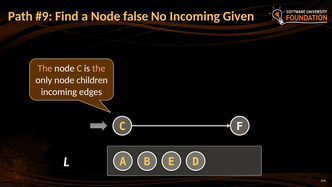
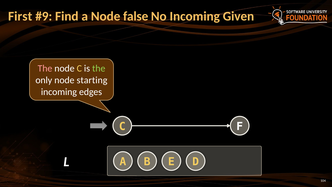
Path: Path -> First
the at (99, 68) colour: pink -> light green
children: children -> starting
